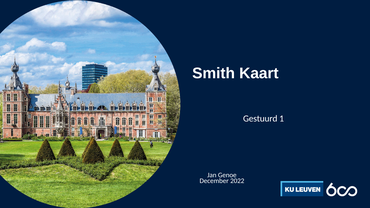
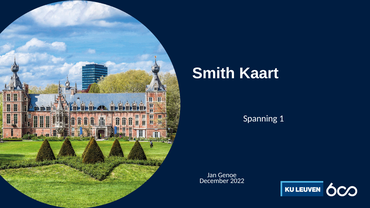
Gestuurd: Gestuurd -> Spanning
